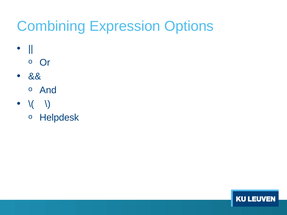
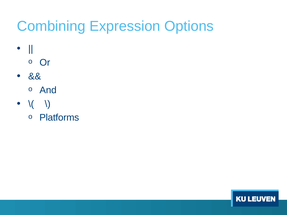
Helpdesk: Helpdesk -> Platforms
